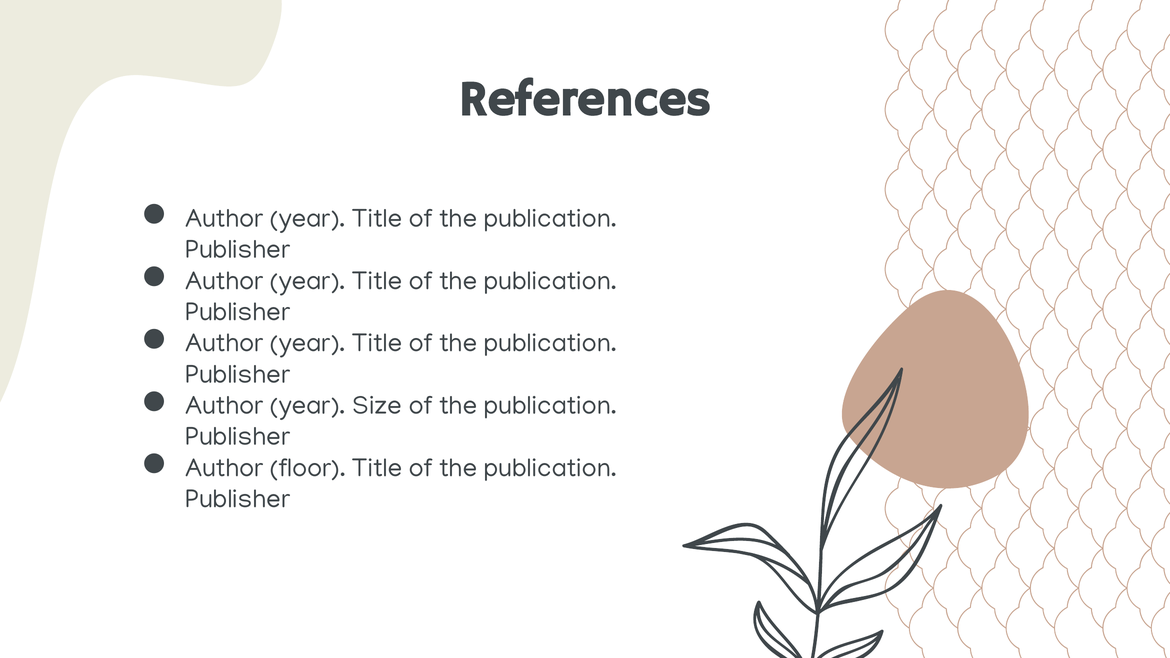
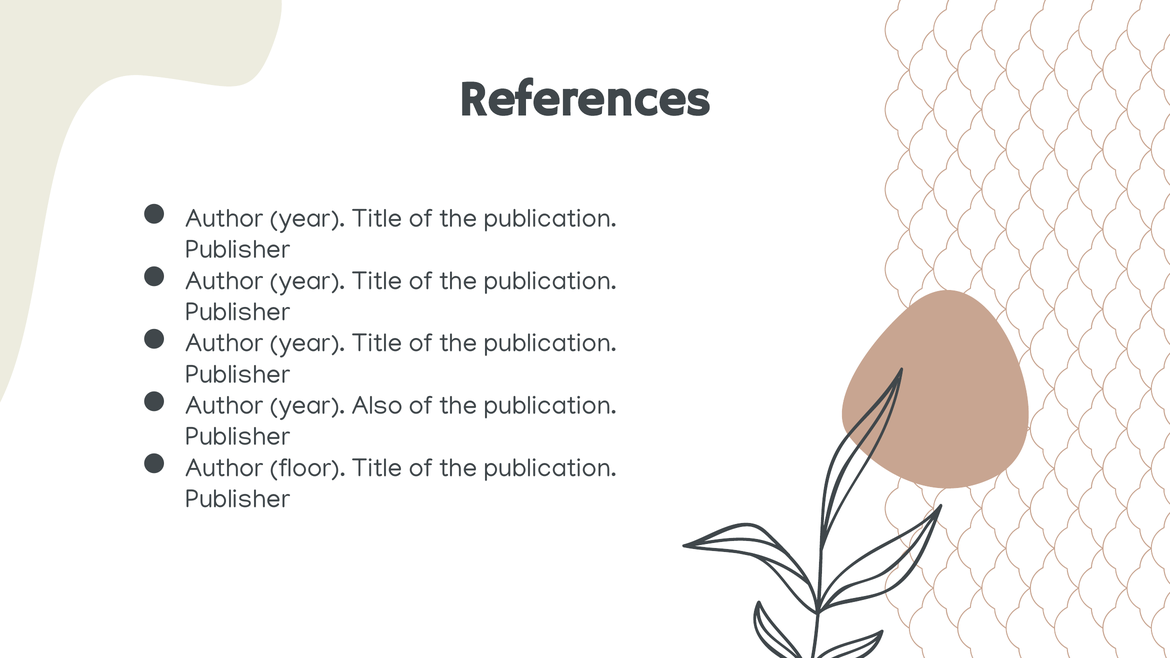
Size: Size -> Also
